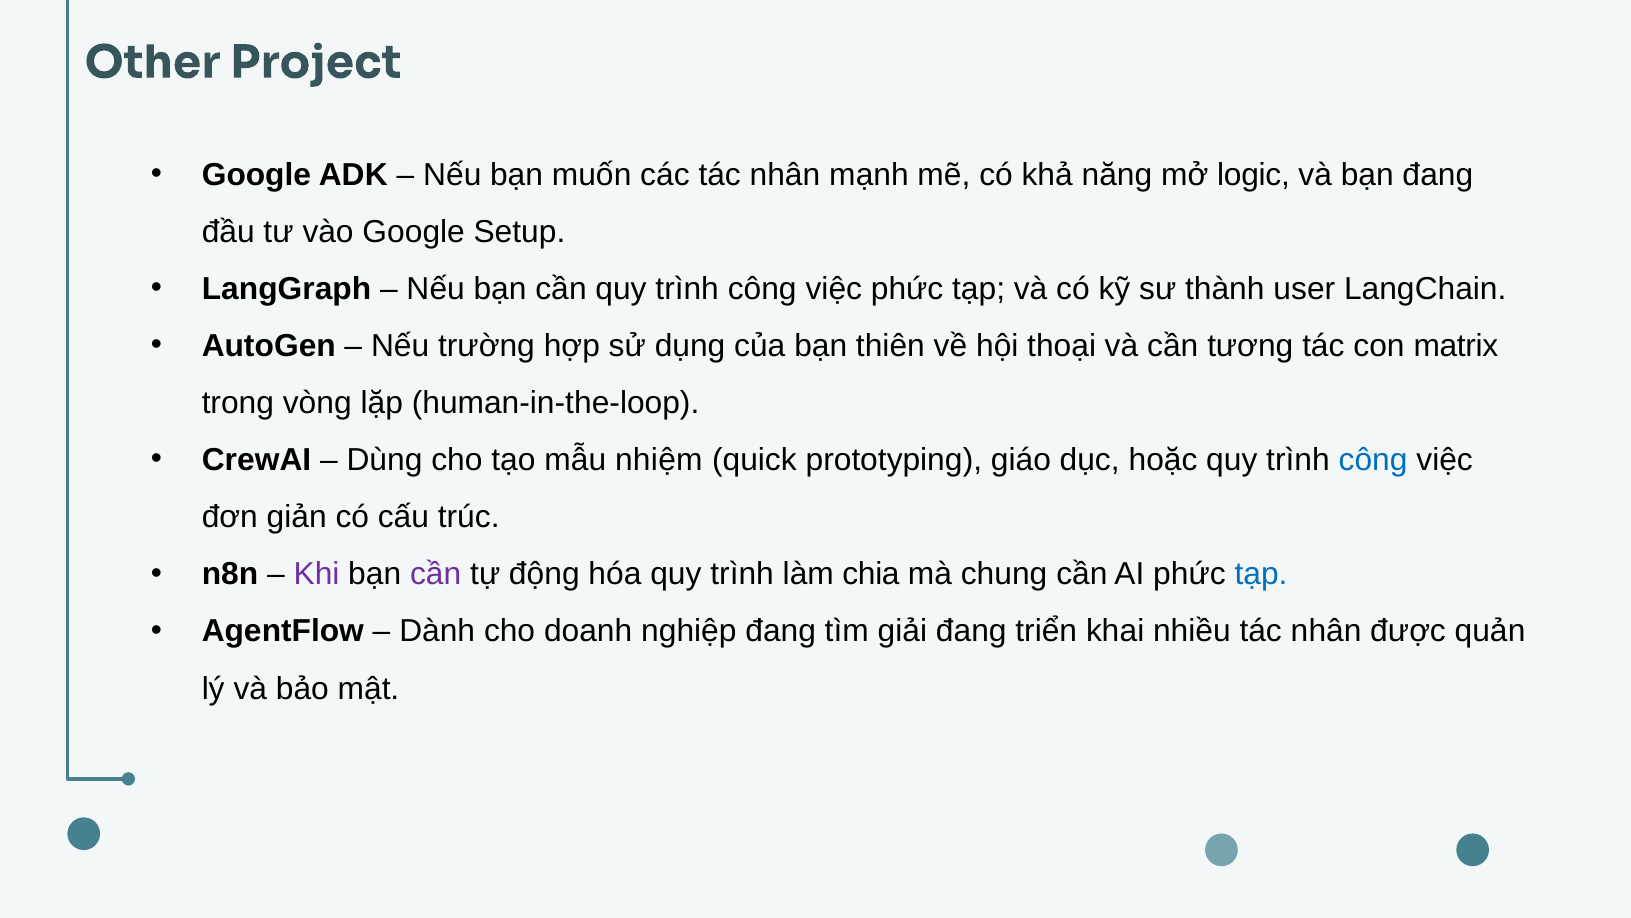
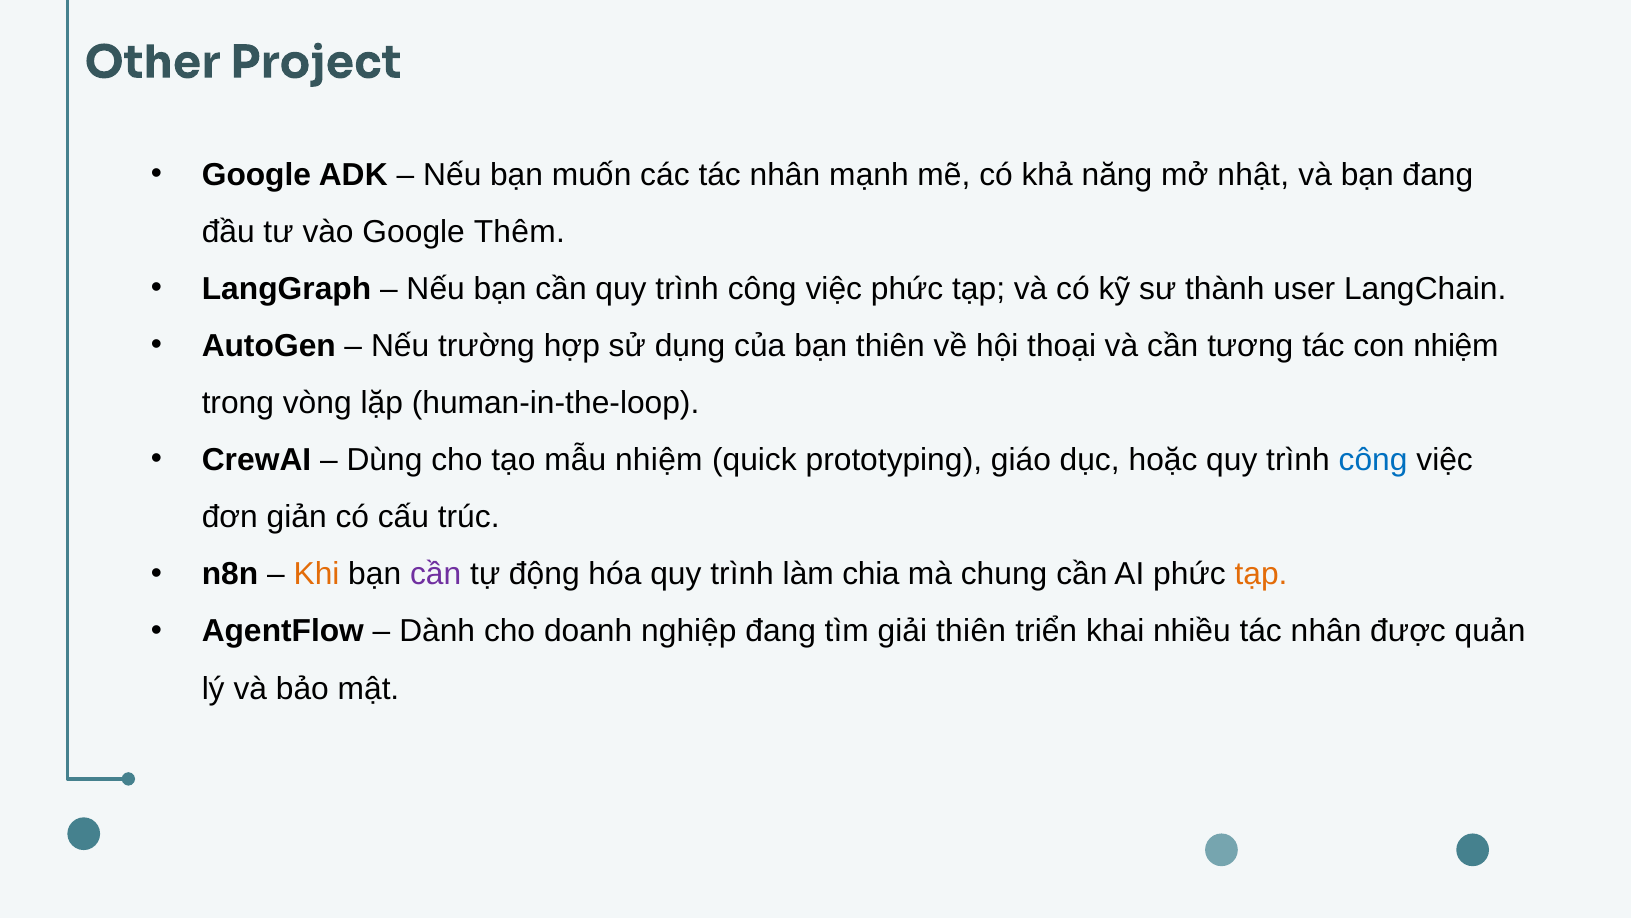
logic: logic -> nhật
Setup: Setup -> Thêm
con matrix: matrix -> nhiệm
Khi colour: purple -> orange
tạp at (1261, 574) colour: blue -> orange
giải đang: đang -> thiên
